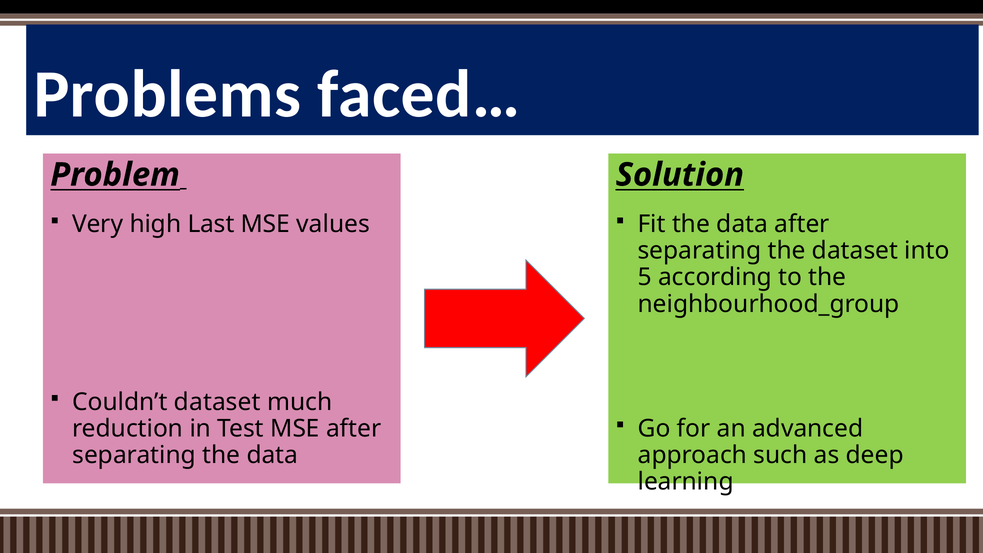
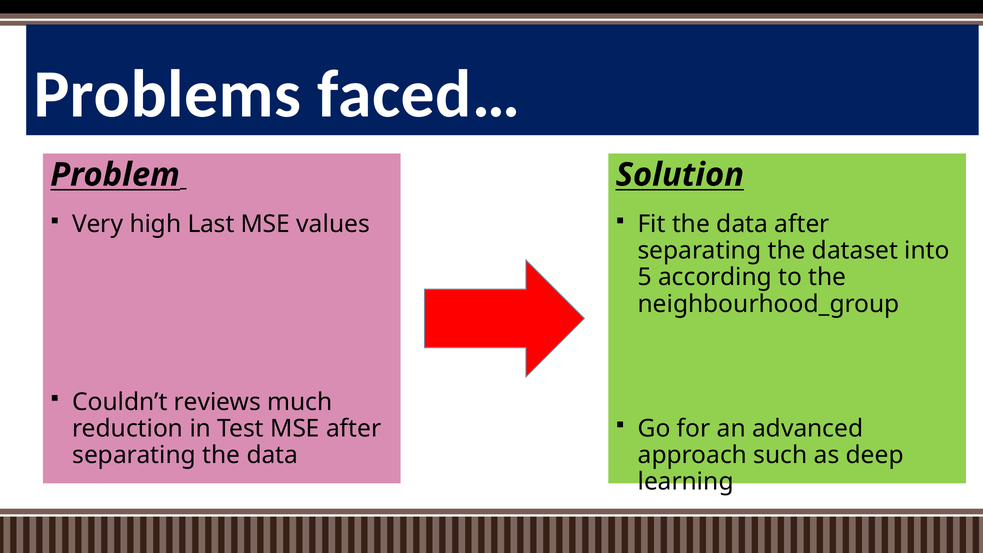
Couldn’t dataset: dataset -> reviews
